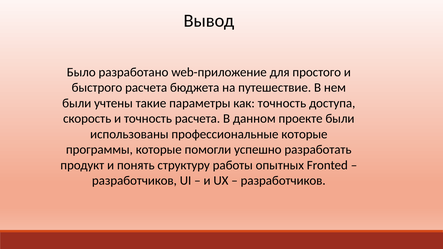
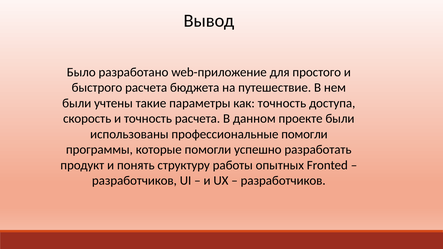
профессиональные которые: которые -> помогли
